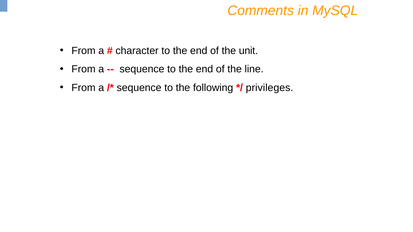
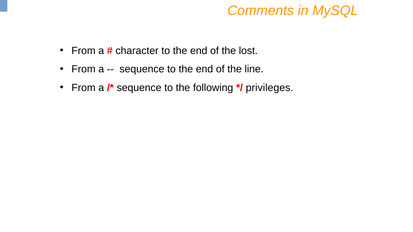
unit: unit -> lost
